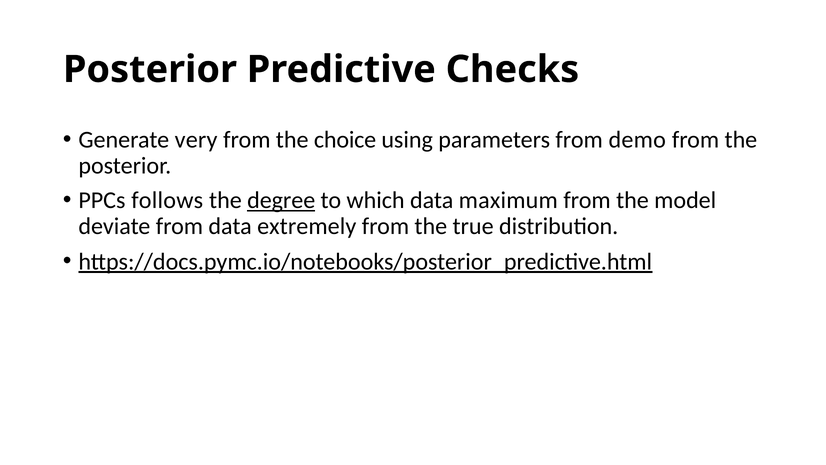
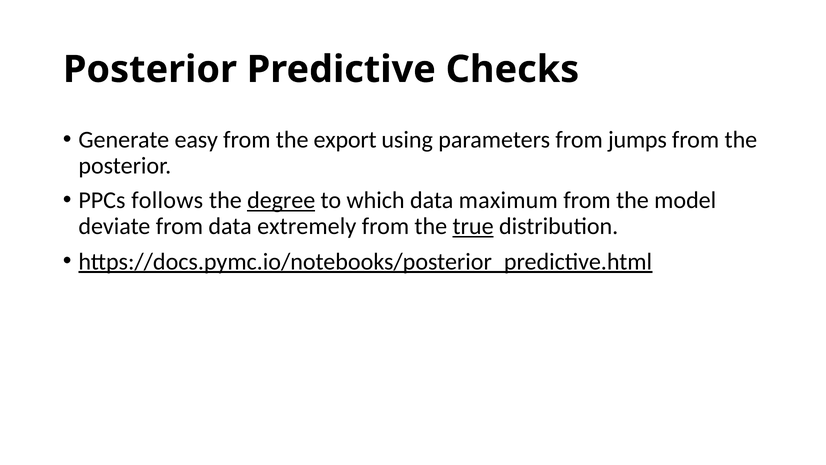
very: very -> easy
choice: choice -> export
demo: demo -> jumps
true underline: none -> present
